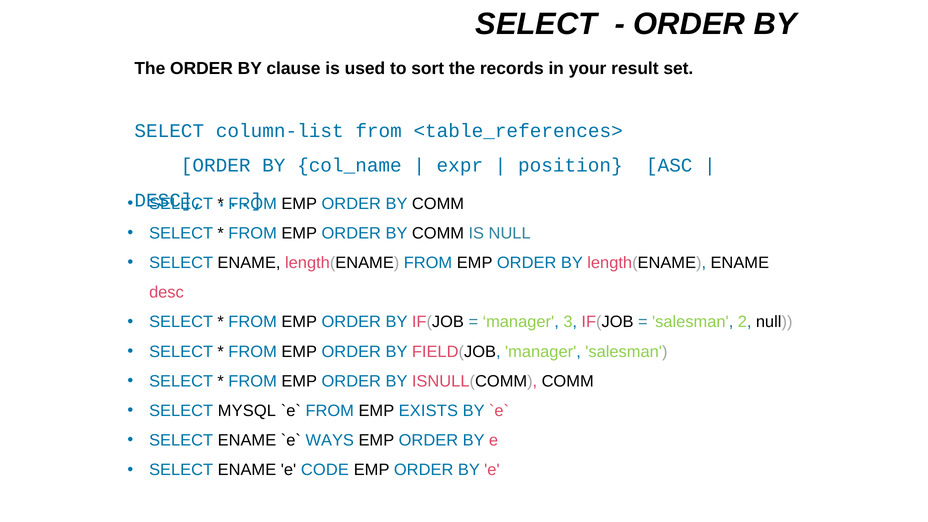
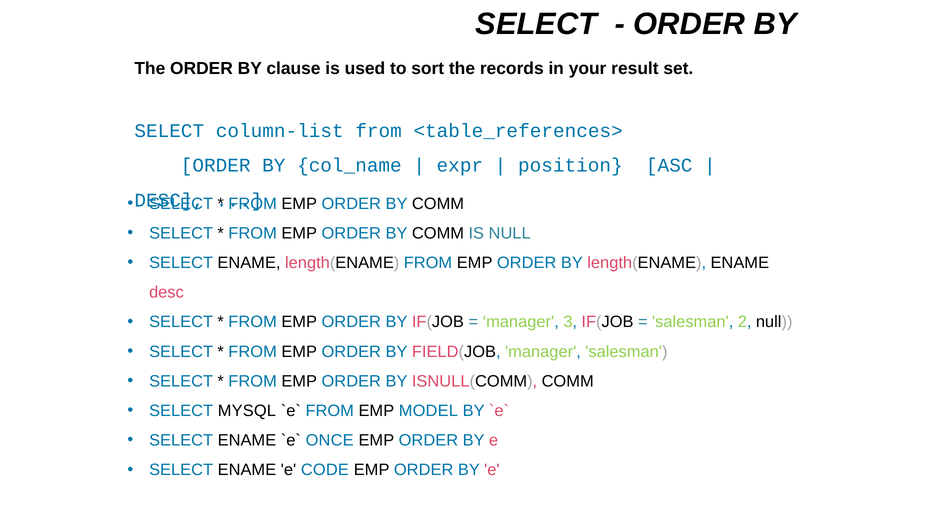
EXISTS: EXISTS -> MODEL
WAYS: WAYS -> ONCE
